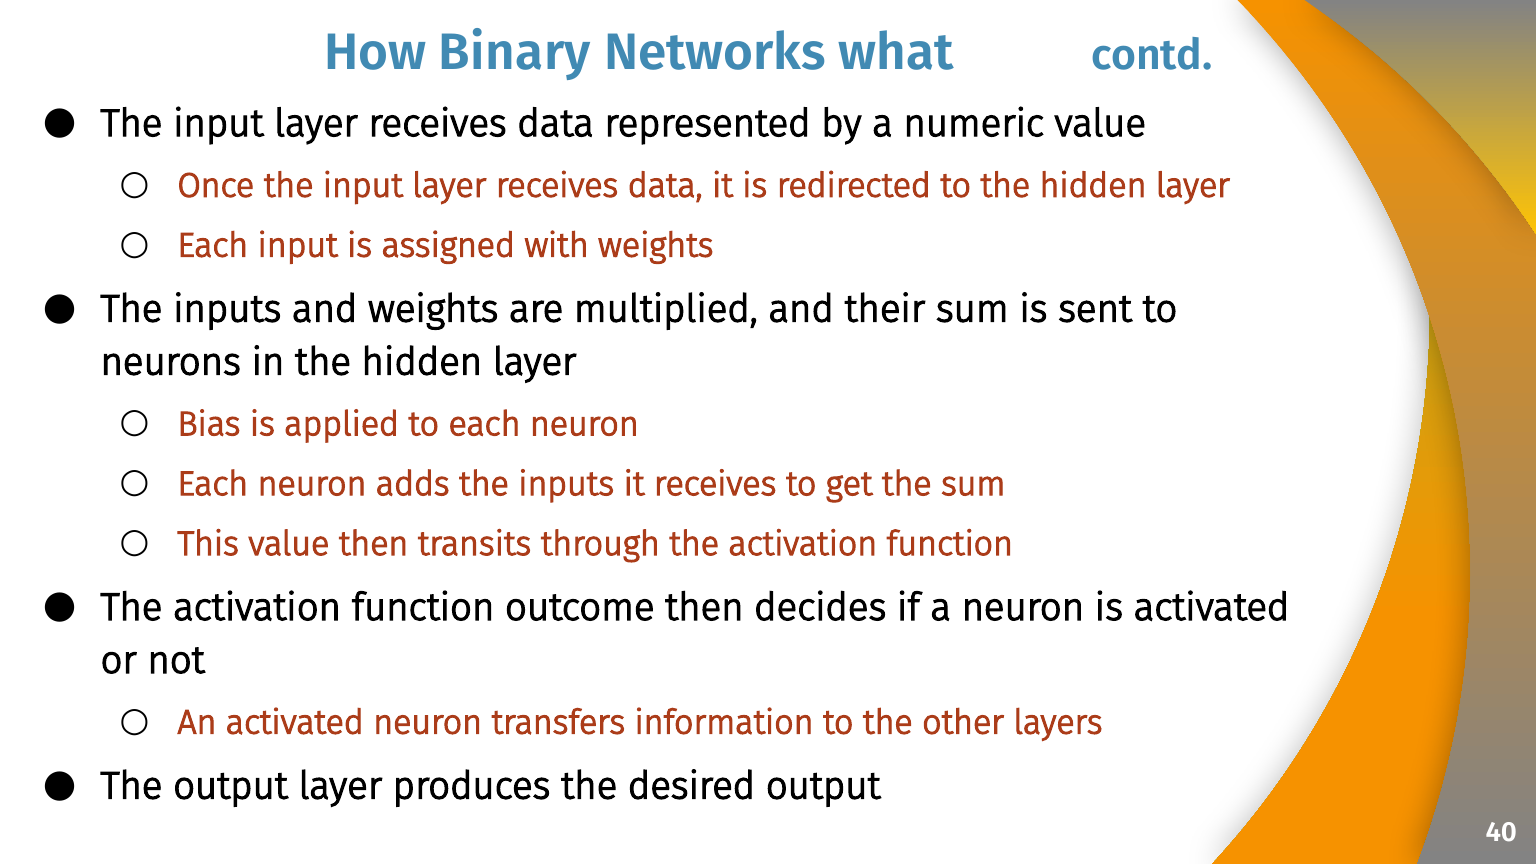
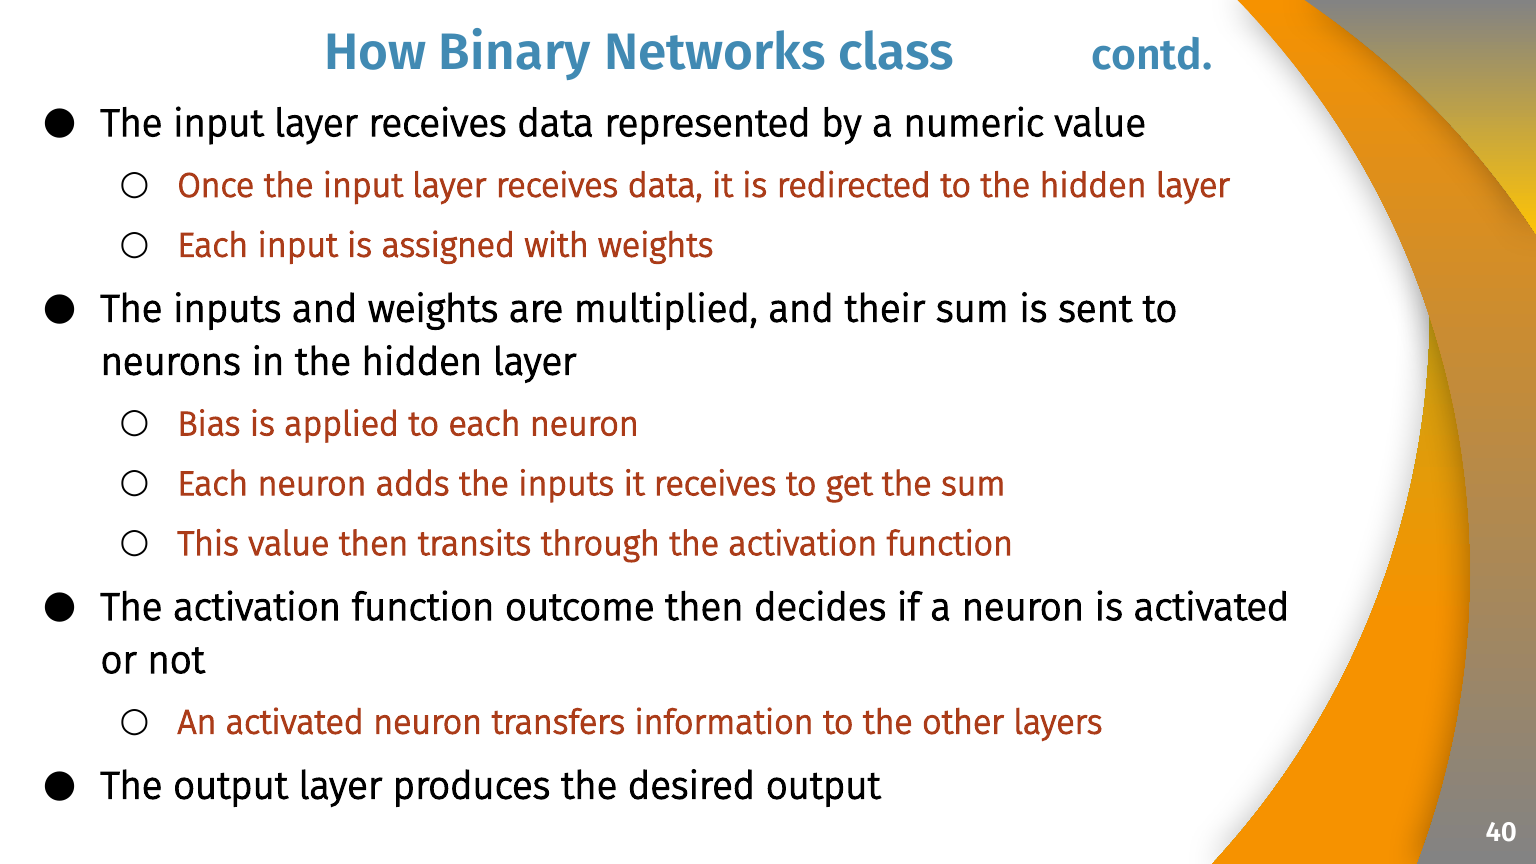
what: what -> class
